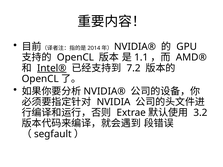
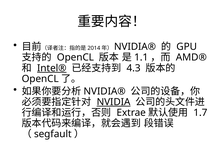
7.2: 7.2 -> 4.3
NVIDIA underline: none -> present
3.2: 3.2 -> 1.7
